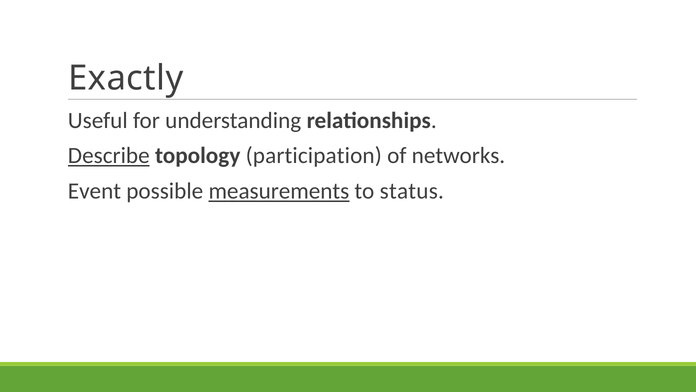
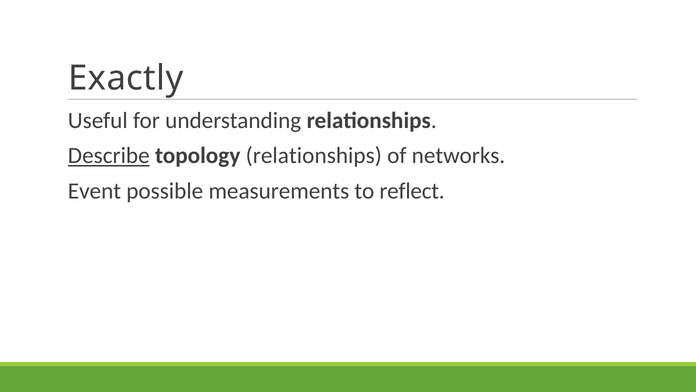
topology participation: participation -> relationships
measurements underline: present -> none
status: status -> reflect
